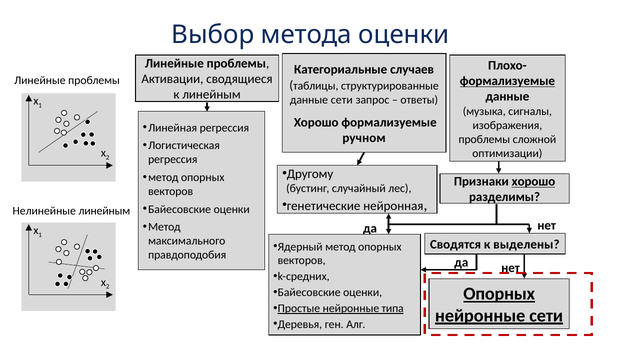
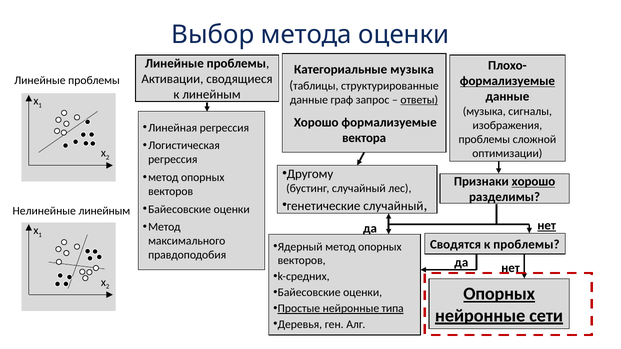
Категориальные случаев: случаев -> музыка
данные сети: сети -> граф
ответы underline: none -> present
ручном: ручном -> вектора
генетические нейронная: нейронная -> случайный
нет at (547, 226) underline: none -> present
к выделены: выделены -> проблемы
